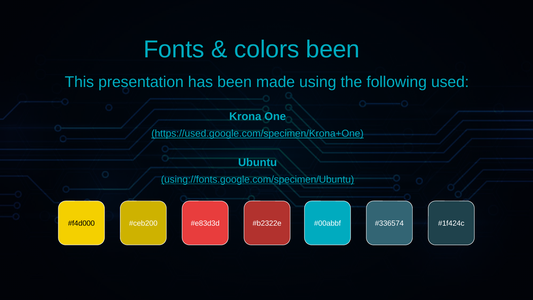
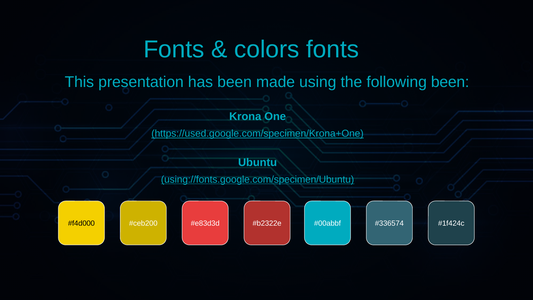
colors been: been -> fonts
following used: used -> been
